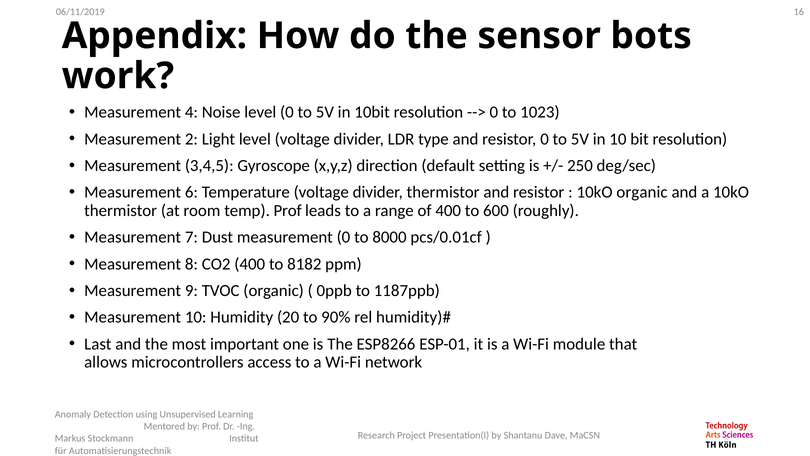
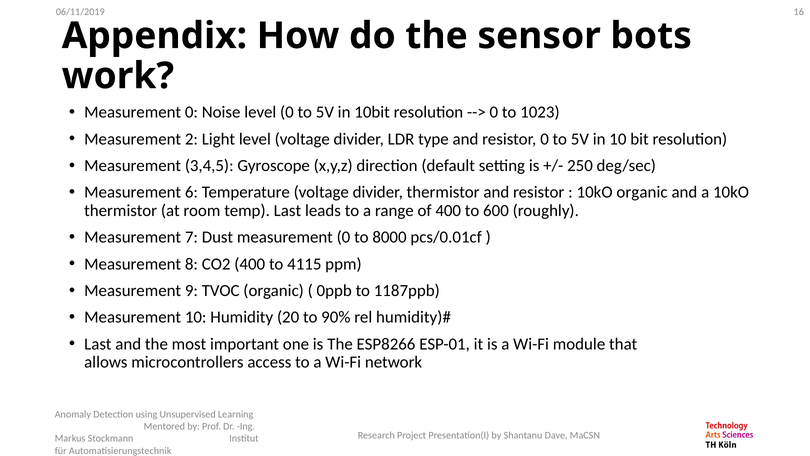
4 at (191, 112): 4 -> 0
temp Prof: Prof -> Last
8182: 8182 -> 4115
